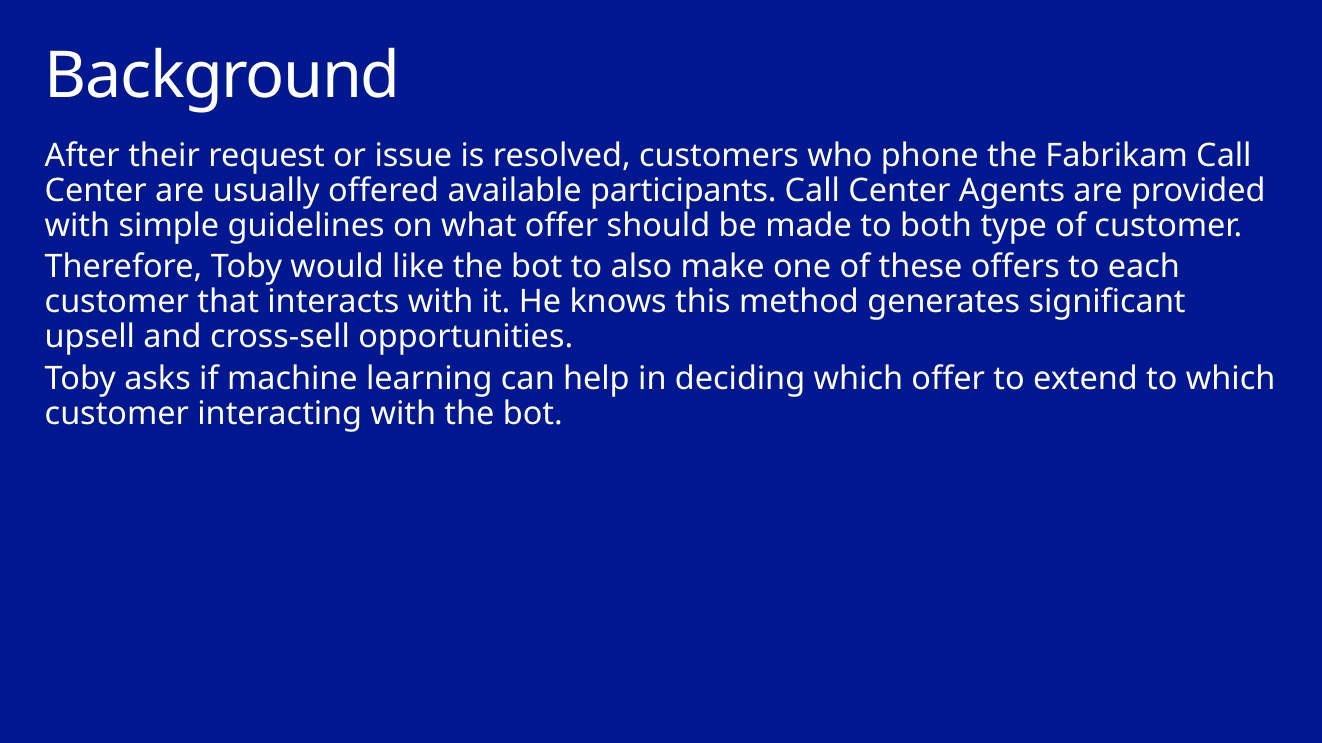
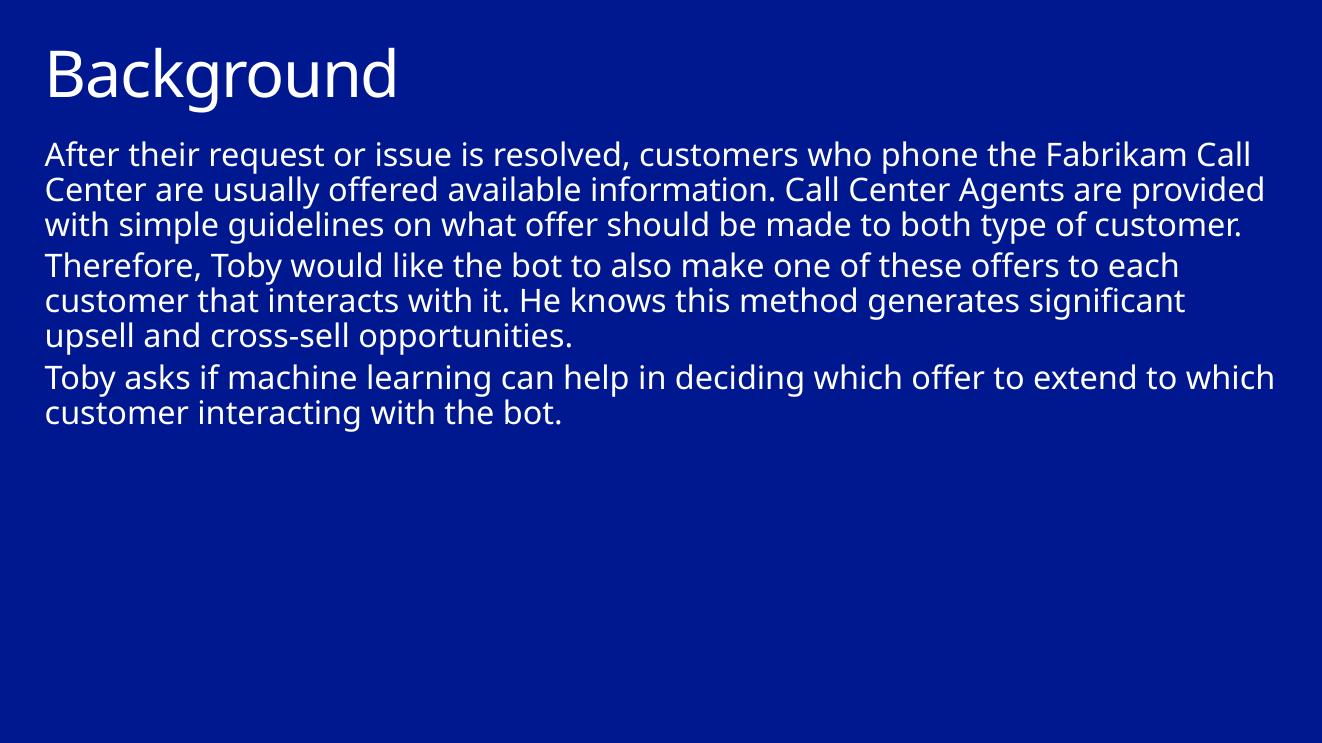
participants: participants -> information
